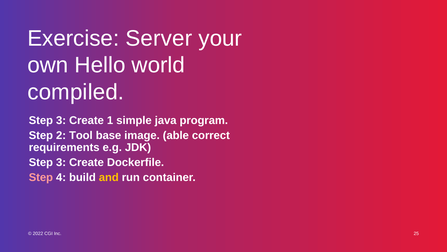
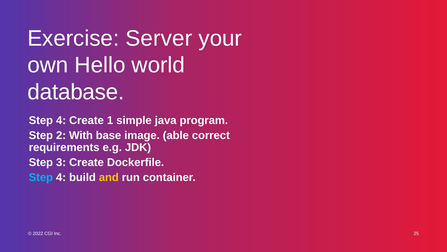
compiled: compiled -> database
3 at (61, 120): 3 -> 4
Tool: Tool -> With
Step at (41, 177) colour: pink -> light blue
